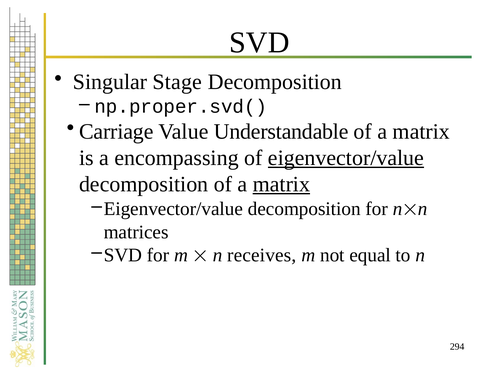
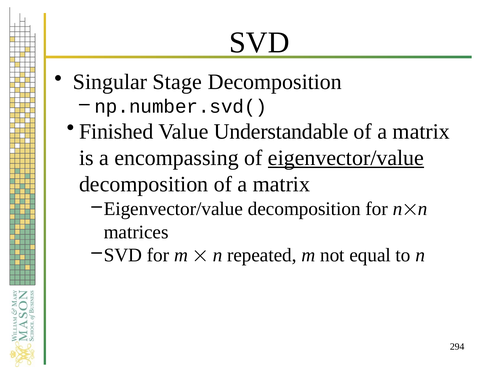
np.proper.svd(: np.proper.svd( -> np.number.svd(
Carriage: Carriage -> Finished
matrix at (281, 184) underline: present -> none
receives: receives -> repeated
